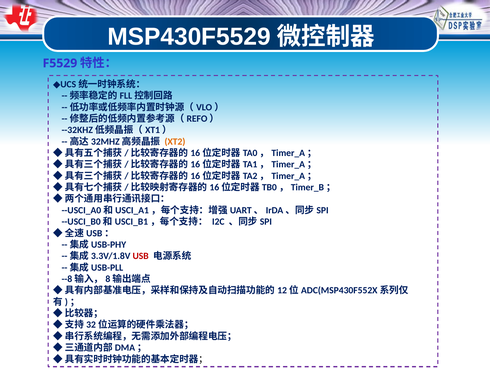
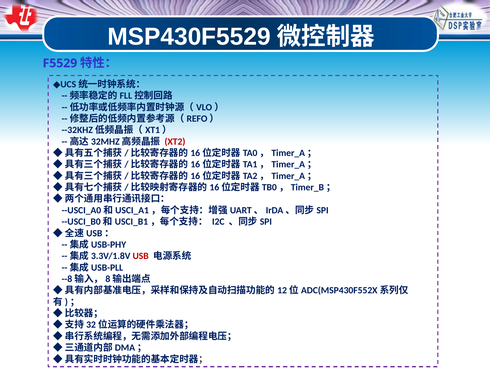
XT2 colour: orange -> red
